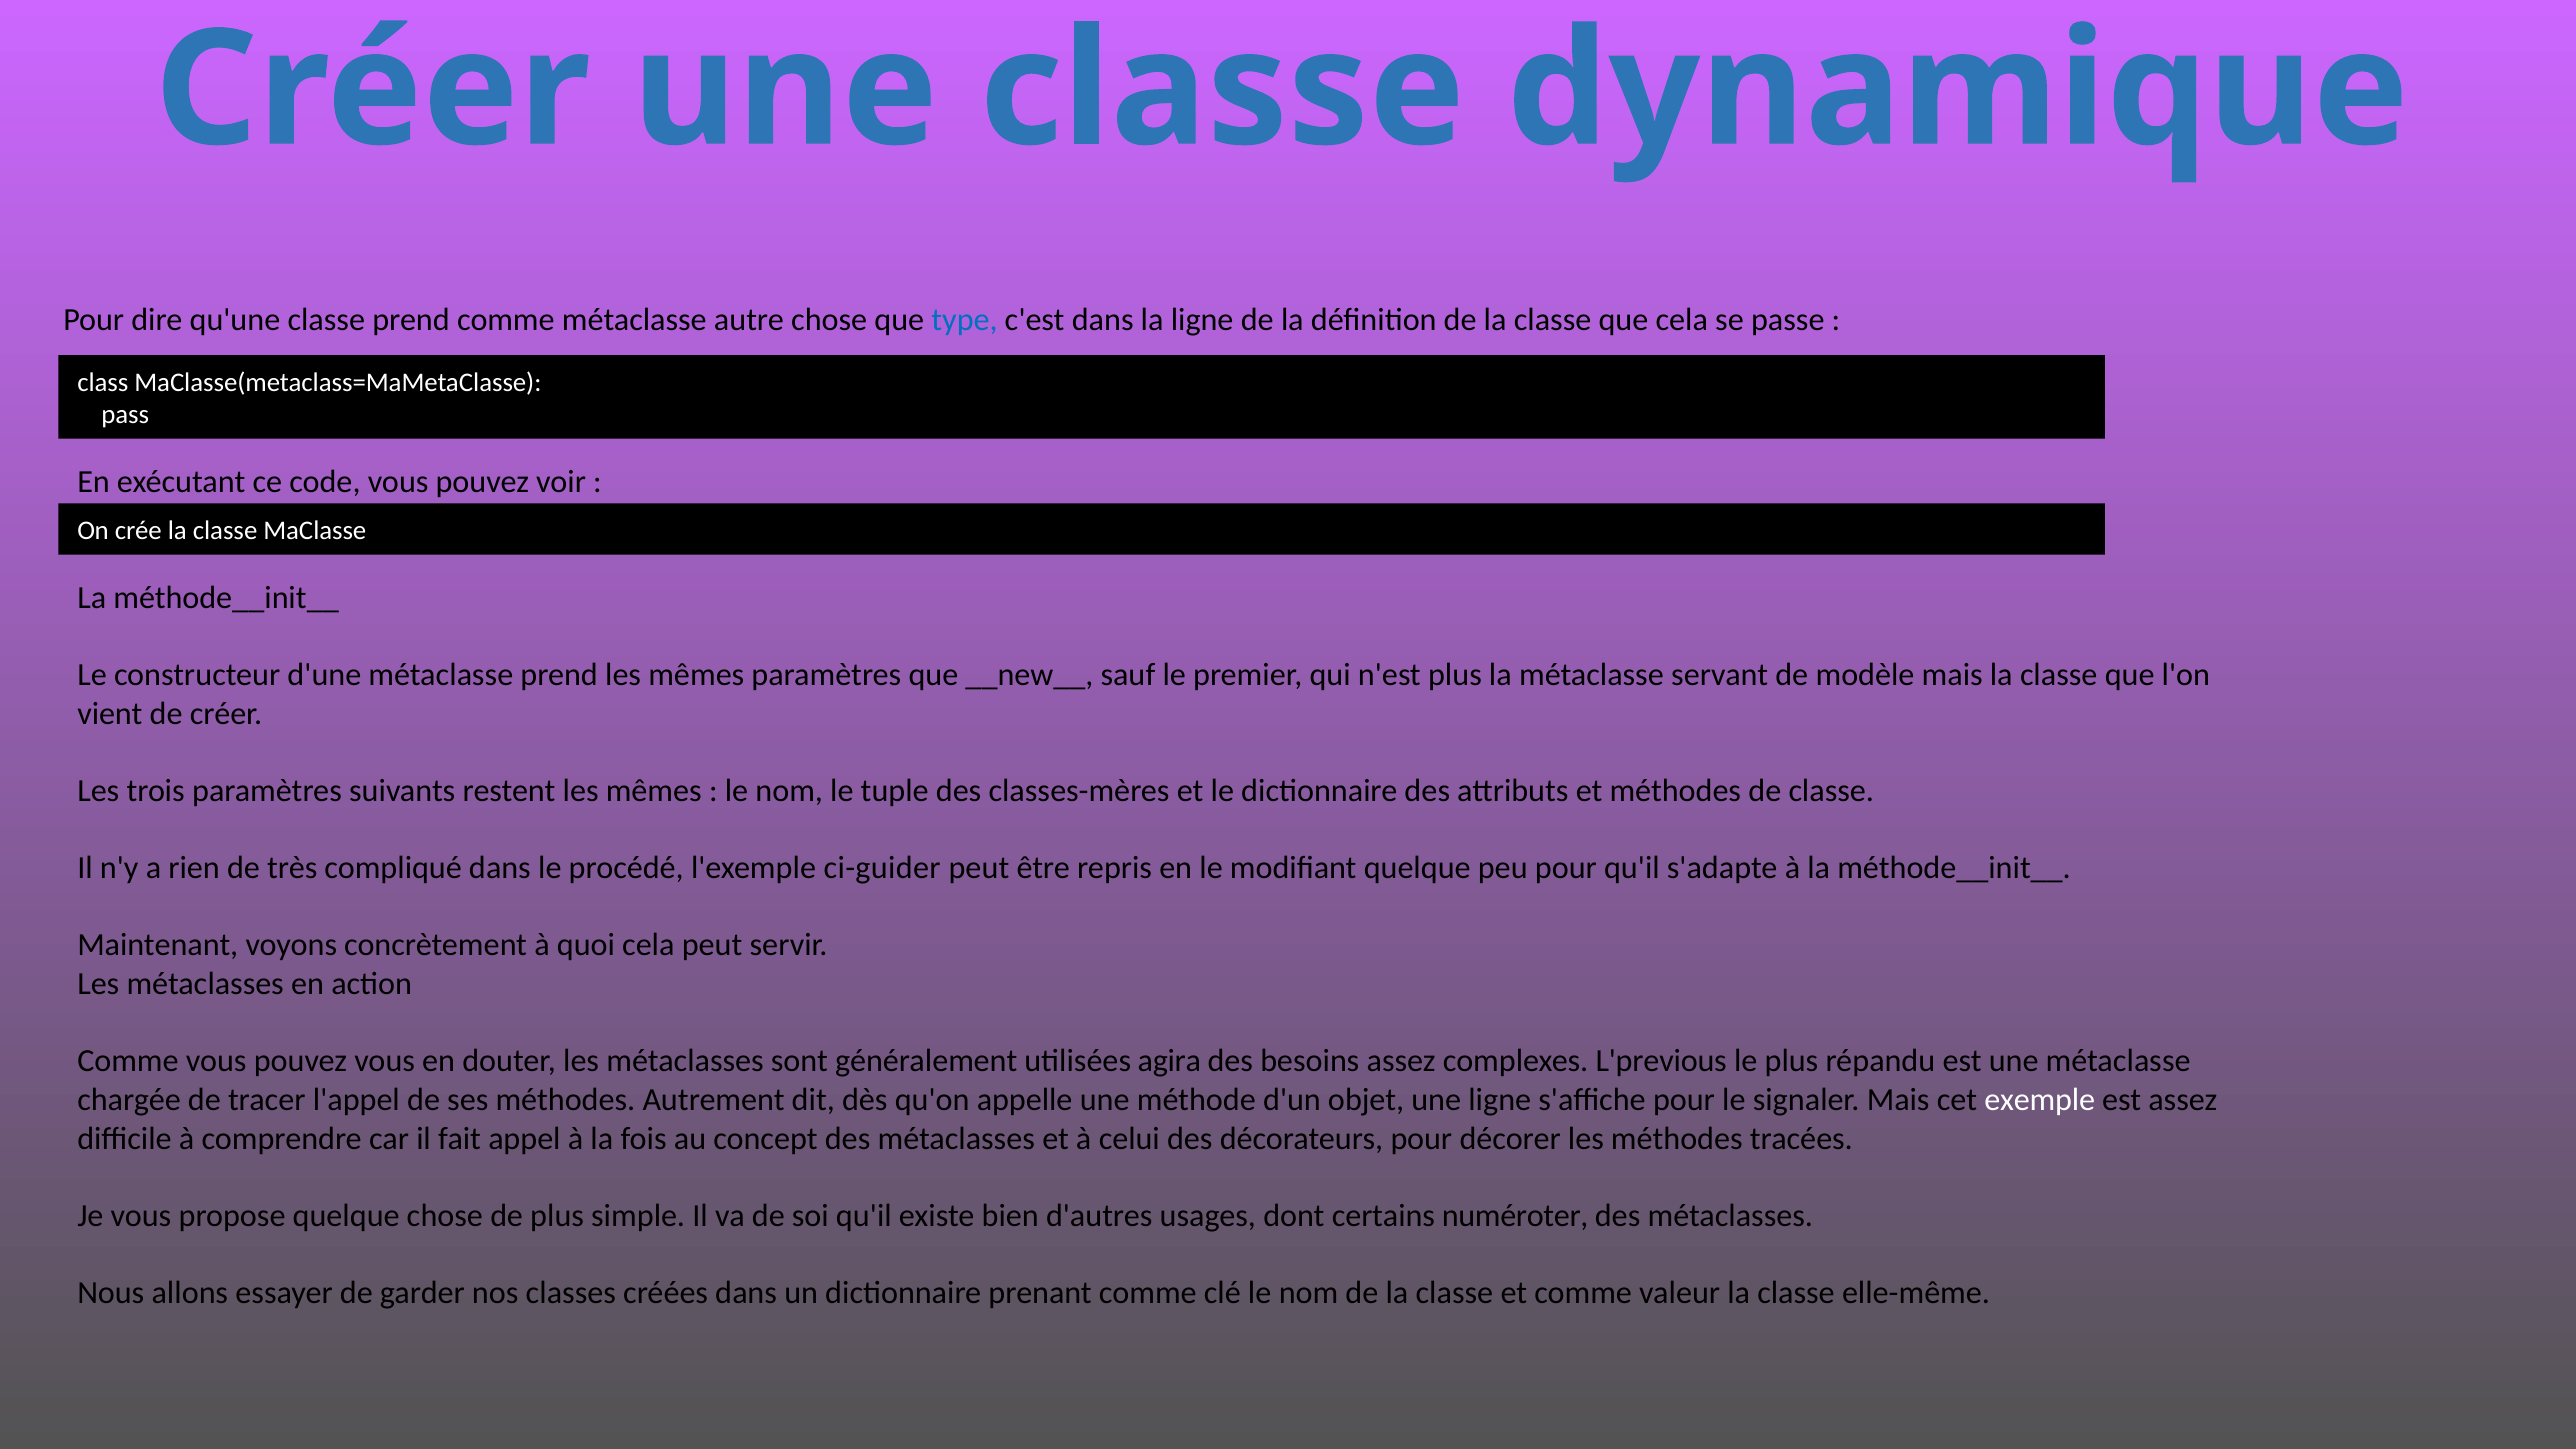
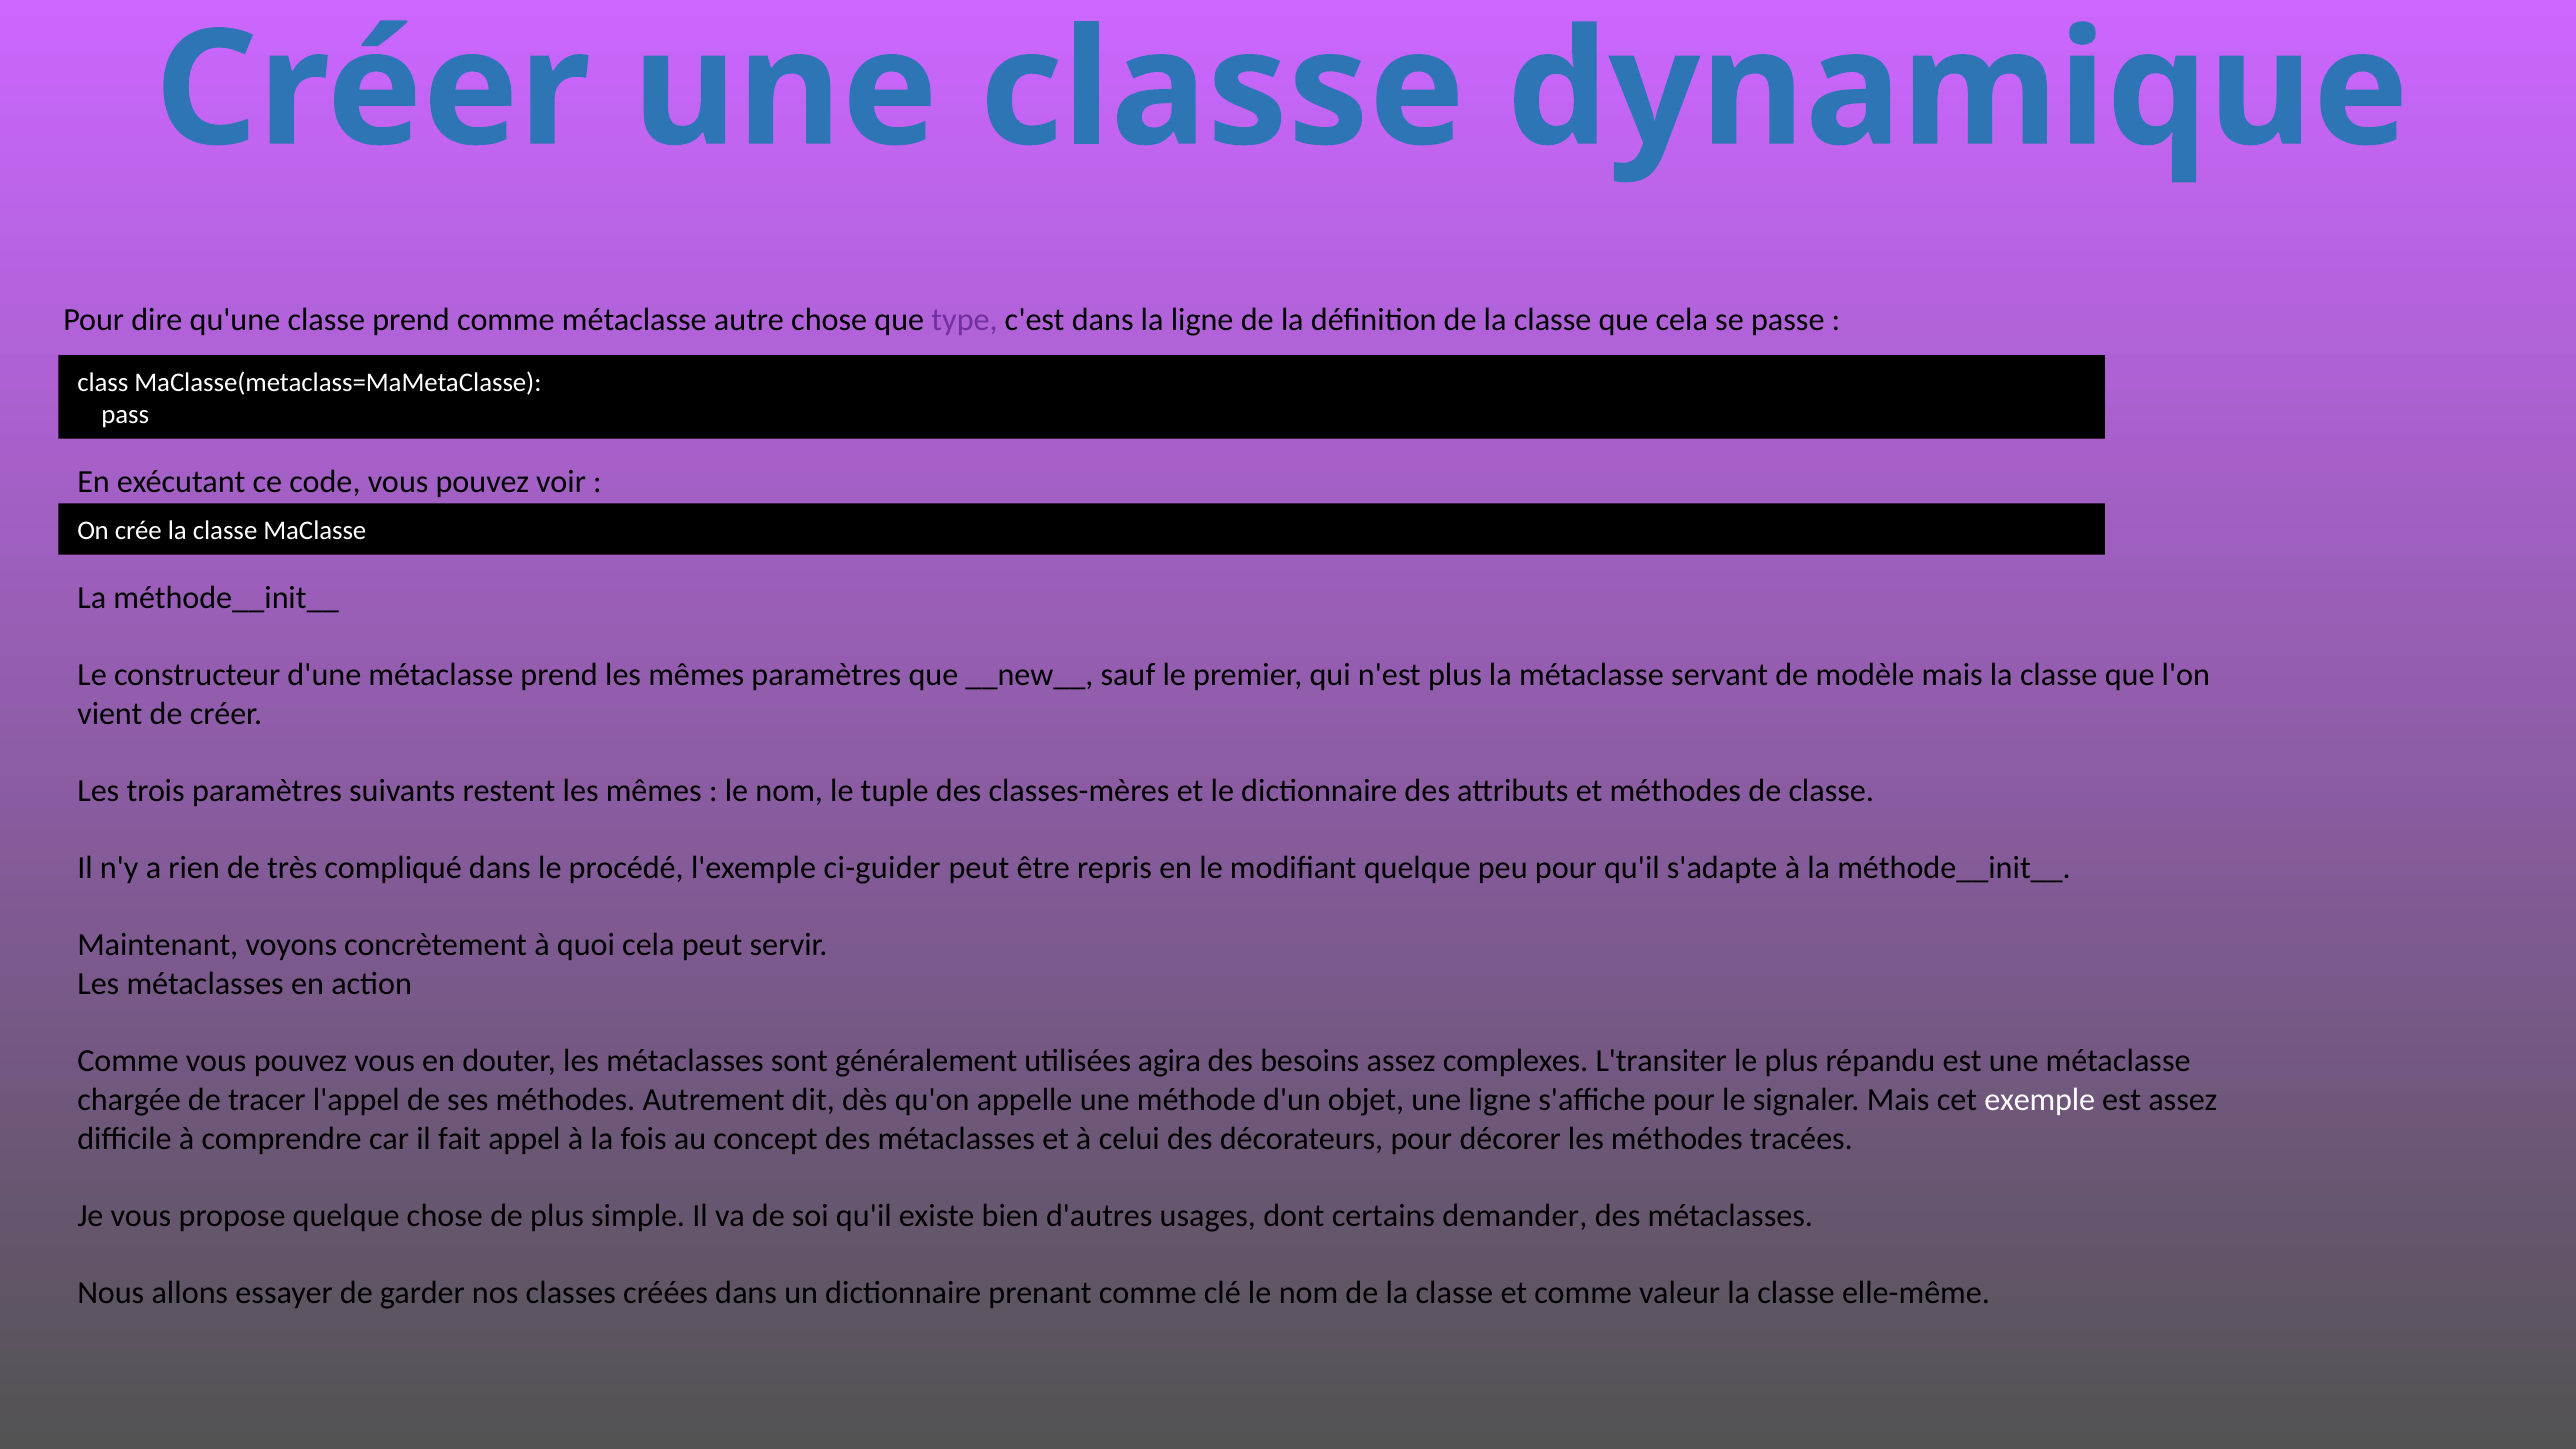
type colour: blue -> purple
L'previous: L'previous -> L'transiter
numéroter: numéroter -> demander
